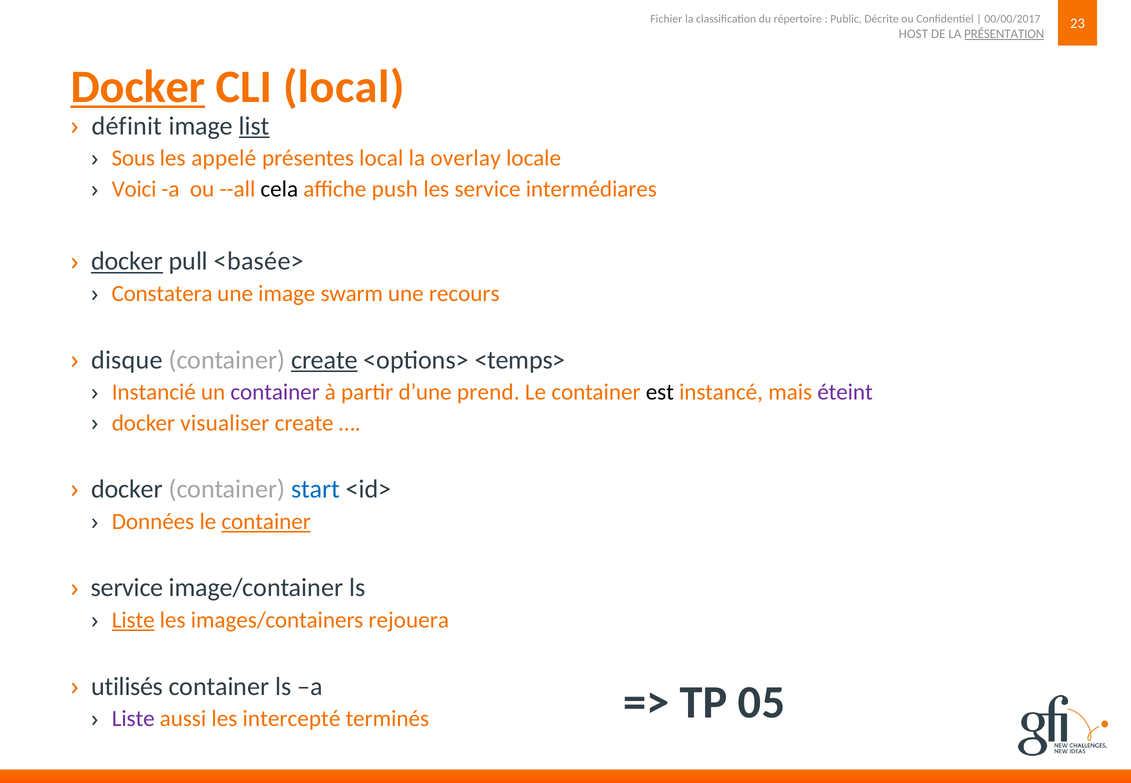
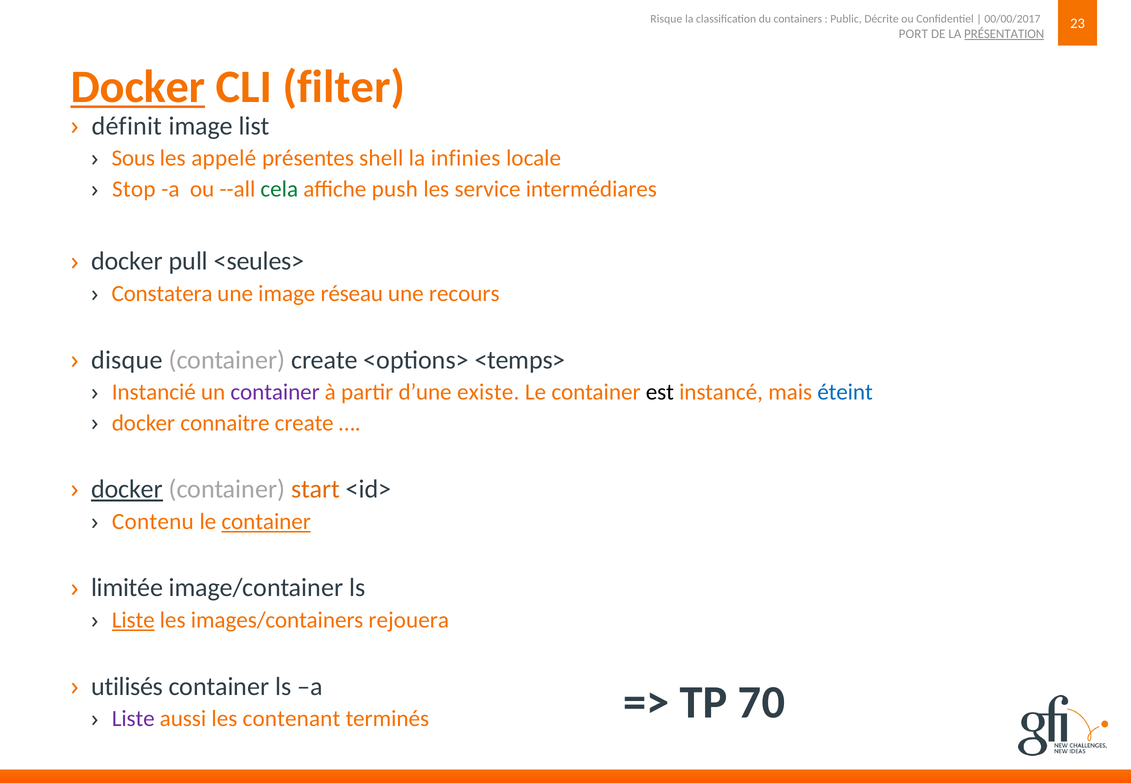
Fichier: Fichier -> Risque
répertoire: répertoire -> containers
HOST: HOST -> PORT
CLI local: local -> filter
list underline: present -> none
présentes local: local -> shell
overlay: overlay -> infinies
Voici: Voici -> Stop
cela colour: black -> green
docker at (127, 261) underline: present -> none
<basée>: <basée> -> <seules>
swarm: swarm -> réseau
create at (324, 360) underline: present -> none
prend: prend -> existe
éteint colour: purple -> blue
visualiser: visualiser -> connaitre
docker at (127, 489) underline: none -> present
start colour: blue -> orange
Données: Données -> Contenu
service at (127, 588): service -> limitée
05: 05 -> 70
intercepté: intercepté -> contenant
